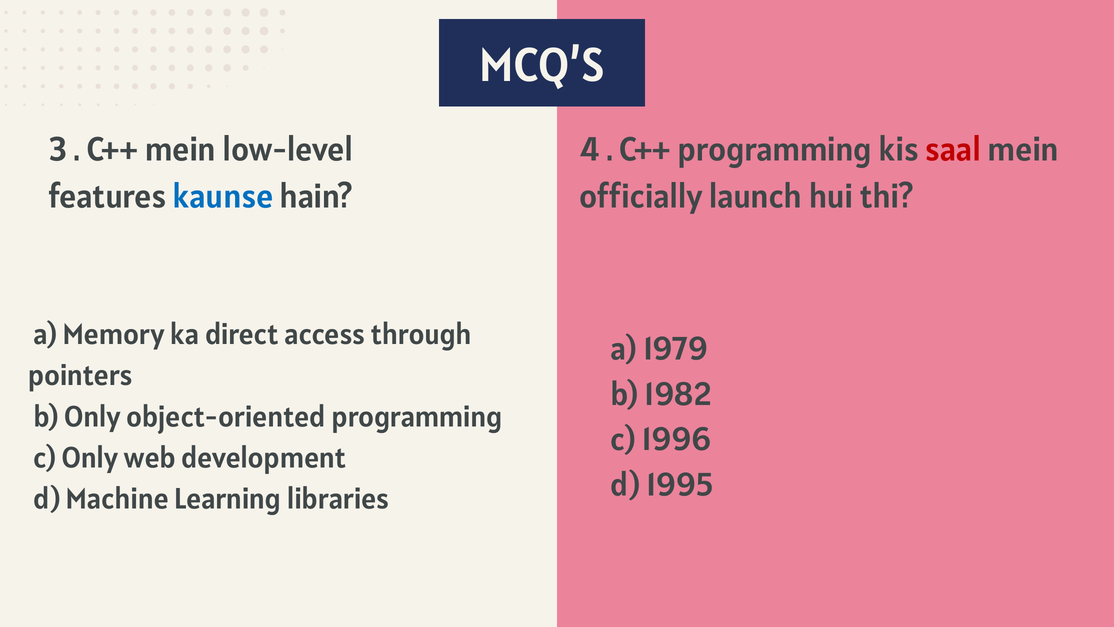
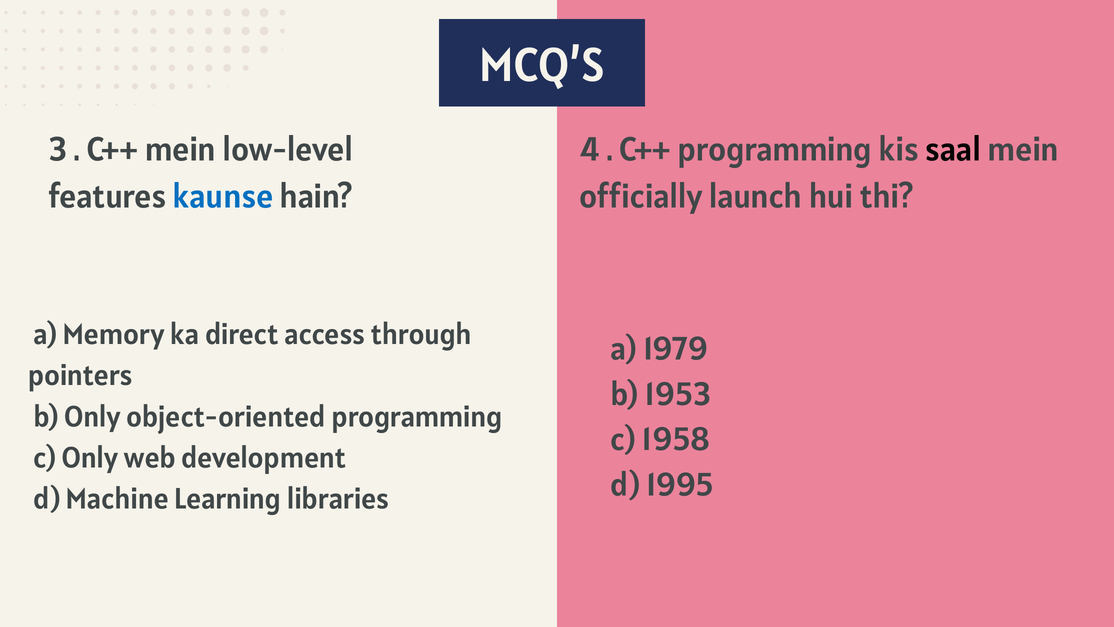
saal colour: red -> black
1982: 1982 -> 1953
1996: 1996 -> 1958
